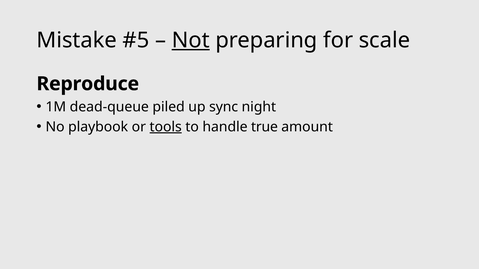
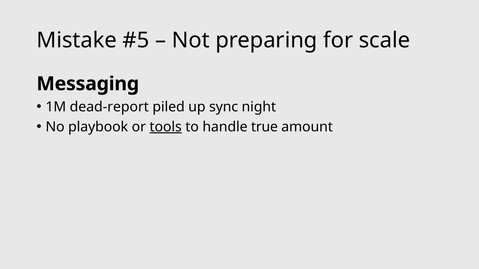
Not underline: present -> none
Reproduce: Reproduce -> Messaging
dead-queue: dead-queue -> dead-report
